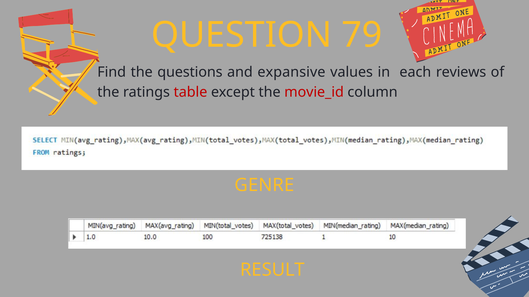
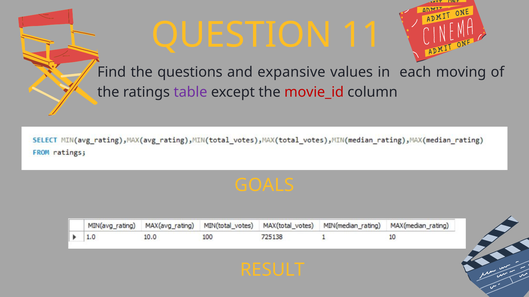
79: 79 -> 11
reviews: reviews -> moving
table colour: red -> purple
GENRE: GENRE -> GOALS
